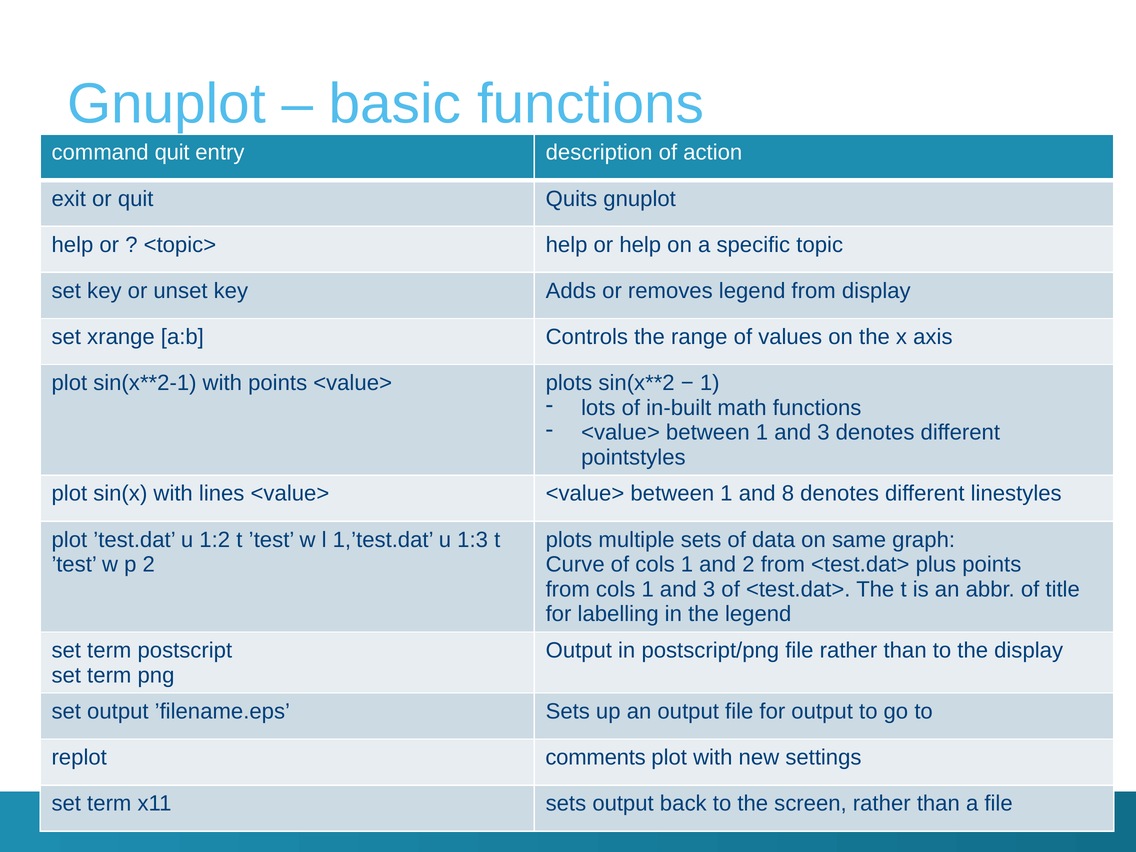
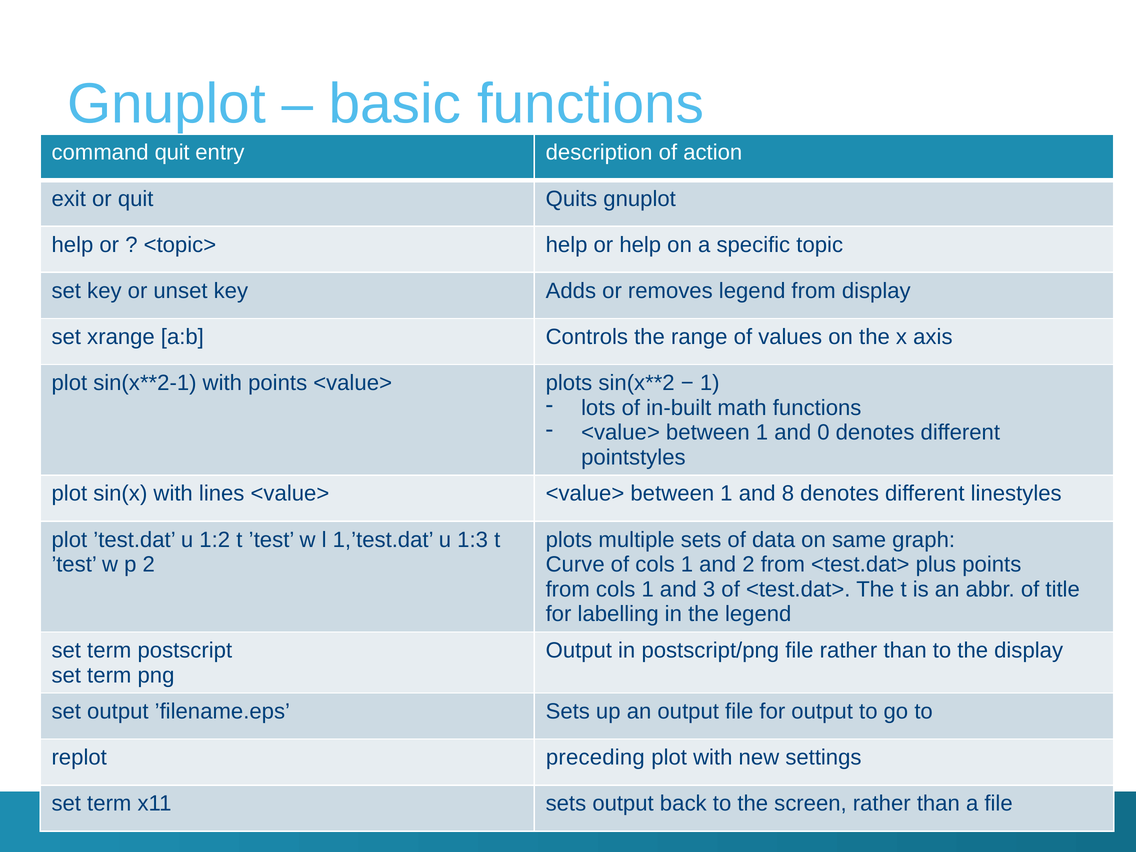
between 1 and 3: 3 -> 0
comments: comments -> preceding
